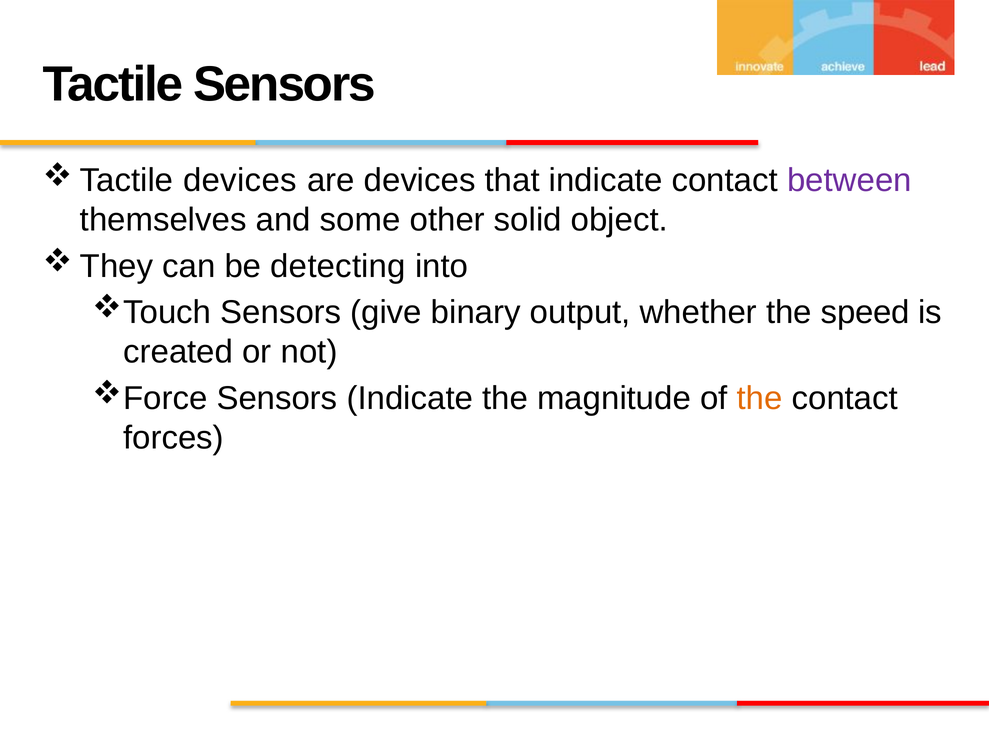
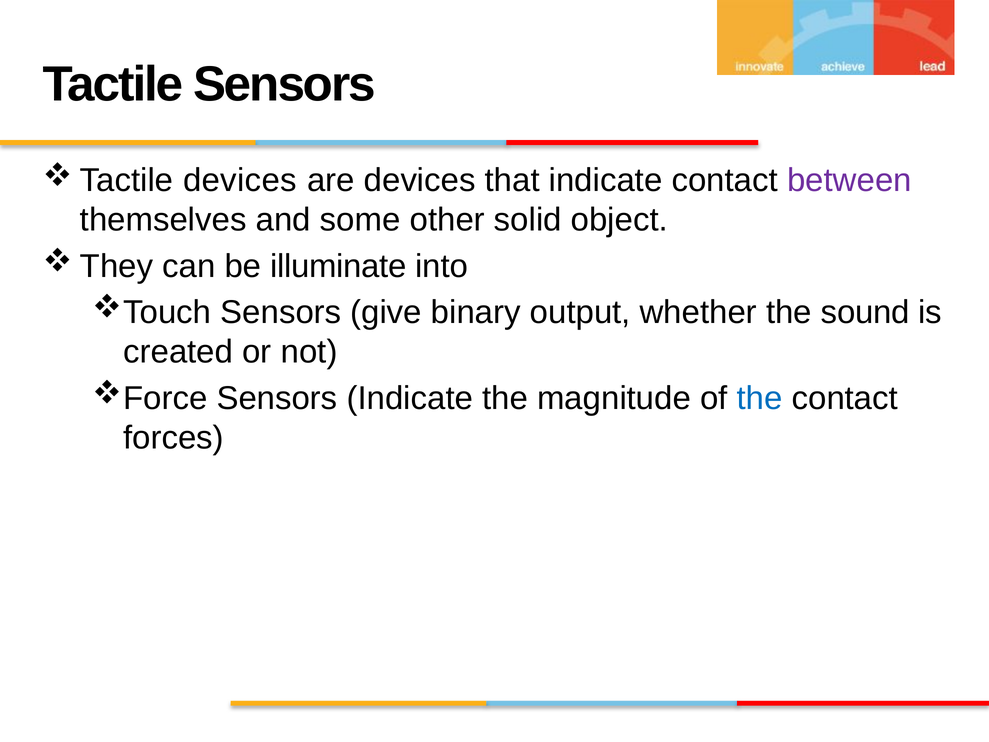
detecting: detecting -> illuminate
speed: speed -> sound
the at (760, 398) colour: orange -> blue
